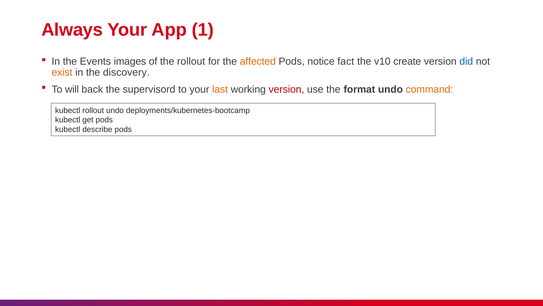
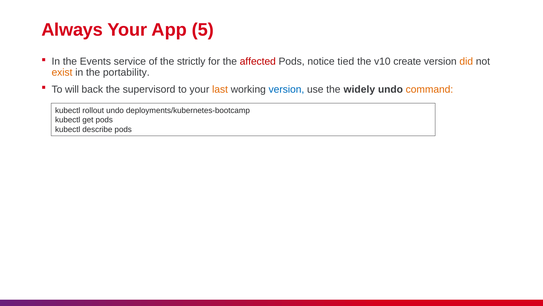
1: 1 -> 5
images: images -> service
the rollout: rollout -> strictly
affected colour: orange -> red
fact: fact -> tied
did colour: blue -> orange
discovery: discovery -> portability
version at (286, 89) colour: red -> blue
format: format -> widely
